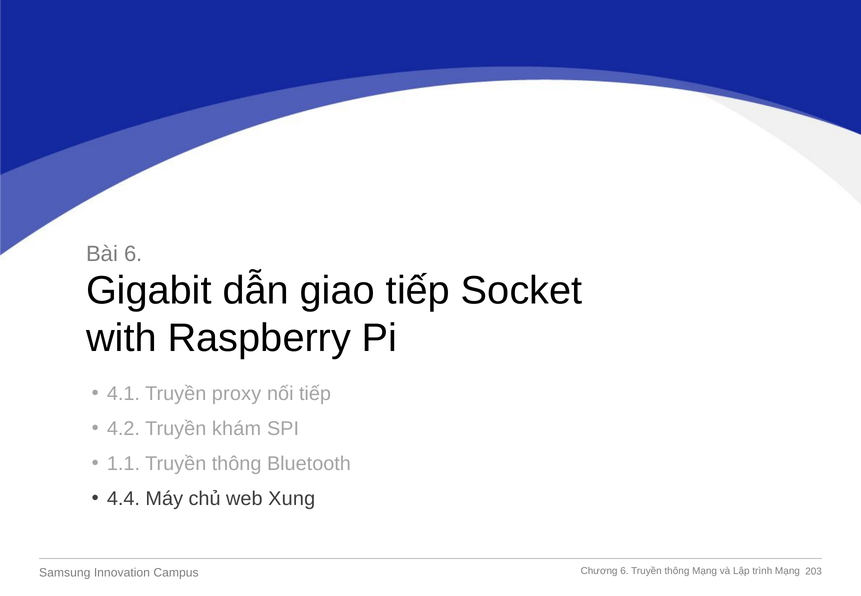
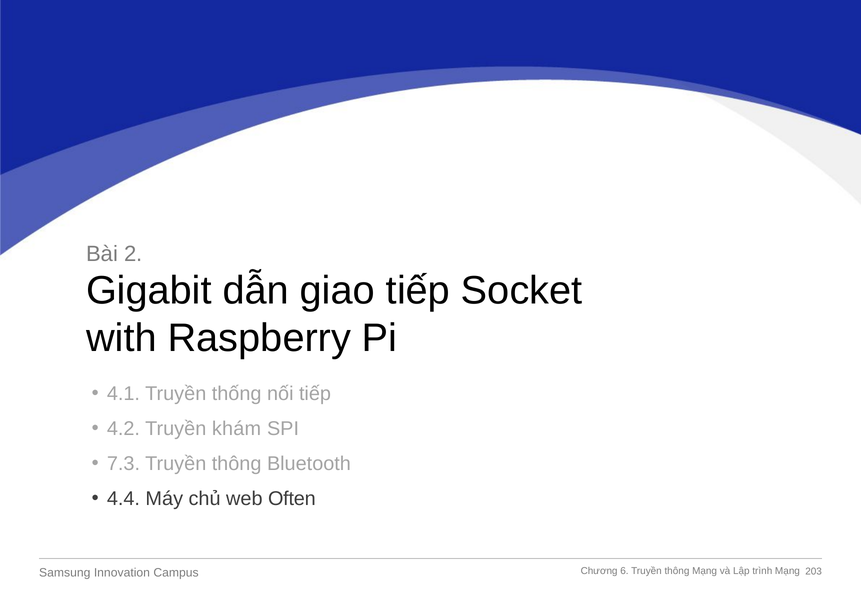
Bài 6: 6 -> 2
proxy: proxy -> thống
1.1: 1.1 -> 7.3
Xung: Xung -> Often
